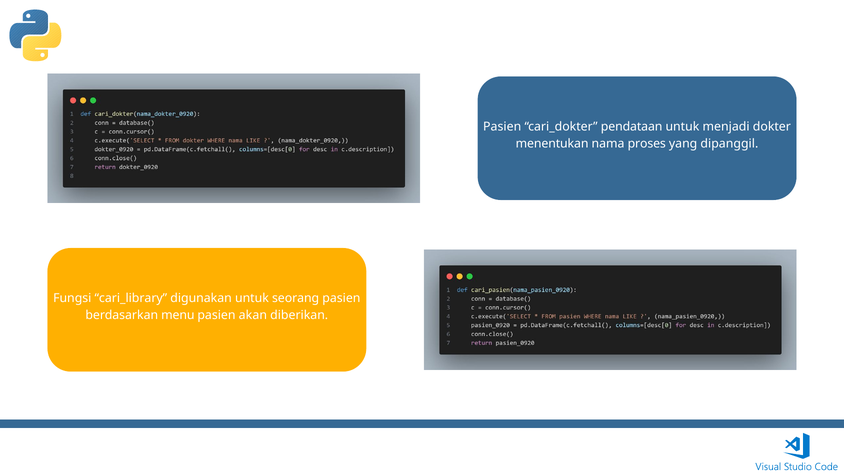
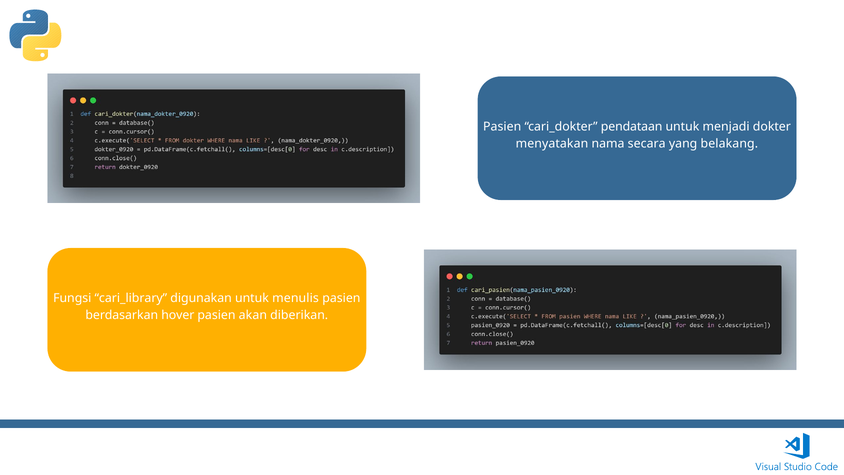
menentukan: menentukan -> menyatakan
proses: proses -> secara
dipanggil: dipanggil -> belakang
seorang: seorang -> menulis
menu: menu -> hover
